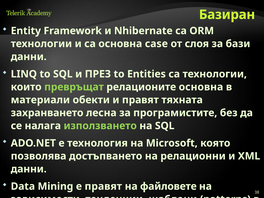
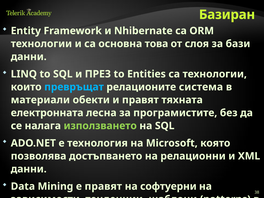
case: case -> това
превръщат colour: light green -> light blue
релационите основна: основна -> система
захранването: захранването -> електронната
файловете: файловете -> софтуерни
